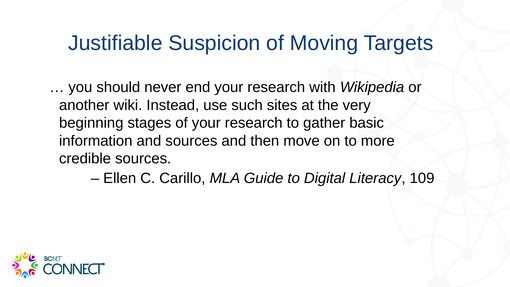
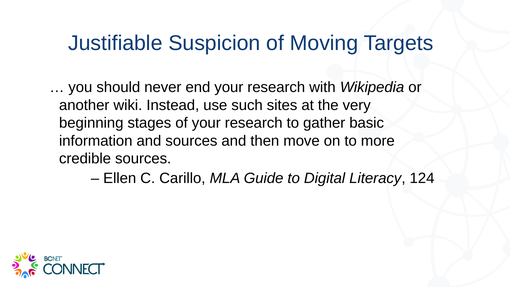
109: 109 -> 124
